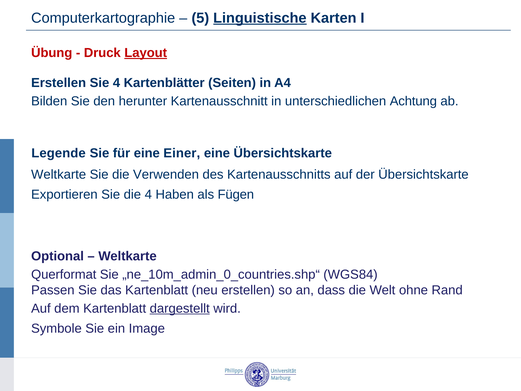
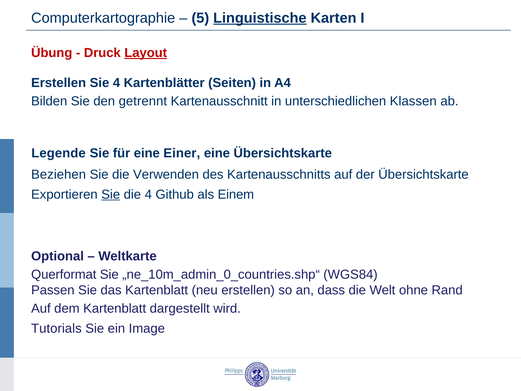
herunter: herunter -> getrennt
Achtung: Achtung -> Klassen
Weltkarte at (59, 174): Weltkarte -> Beziehen
Sie at (111, 194) underline: none -> present
Haben: Haben -> Github
Fügen: Fügen -> Einem
dargestellt underline: present -> none
Symbole: Symbole -> Tutorials
